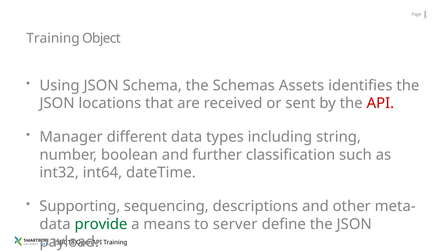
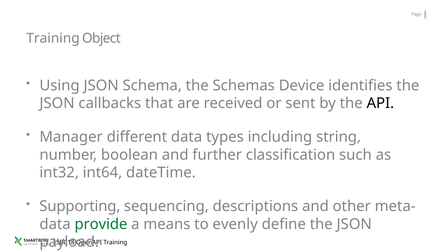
Assets: Assets -> Device
locations: locations -> callbacks
API colour: red -> black
server: server -> evenly
